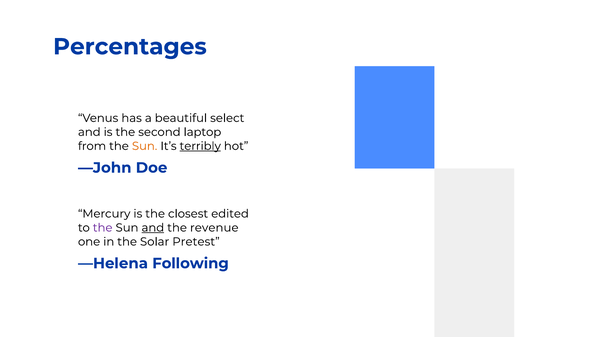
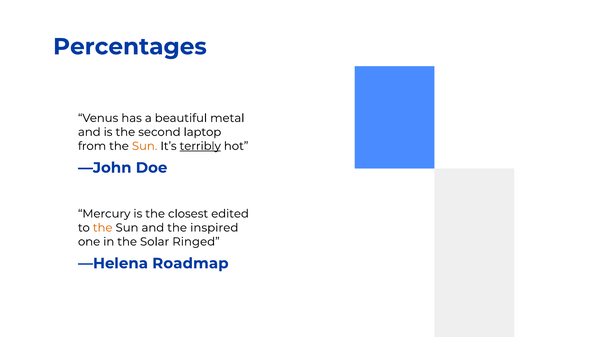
select: select -> metal
the at (103, 228) colour: purple -> orange
and at (153, 228) underline: present -> none
revenue: revenue -> inspired
Pretest: Pretest -> Ringed
Following: Following -> Roadmap
